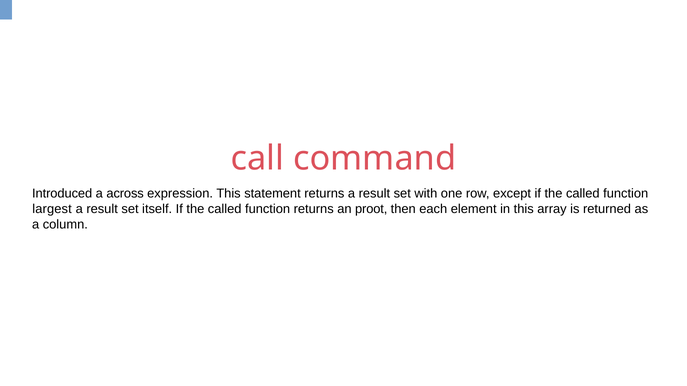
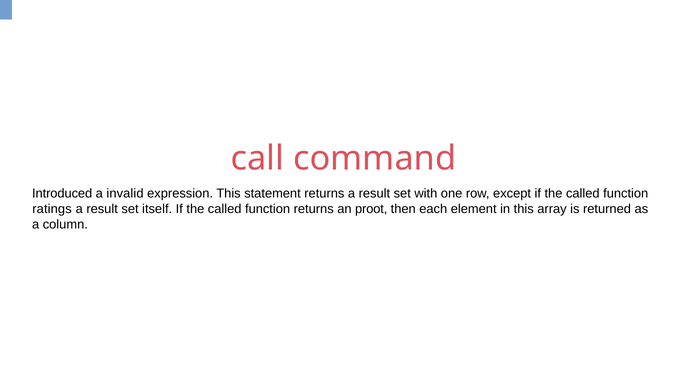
across: across -> invalid
largest: largest -> ratings
